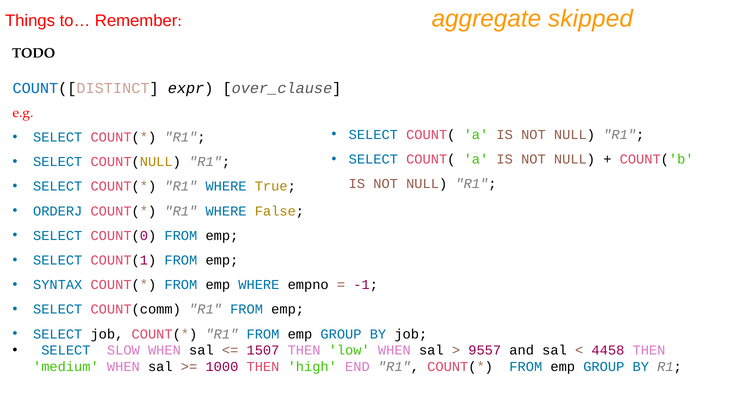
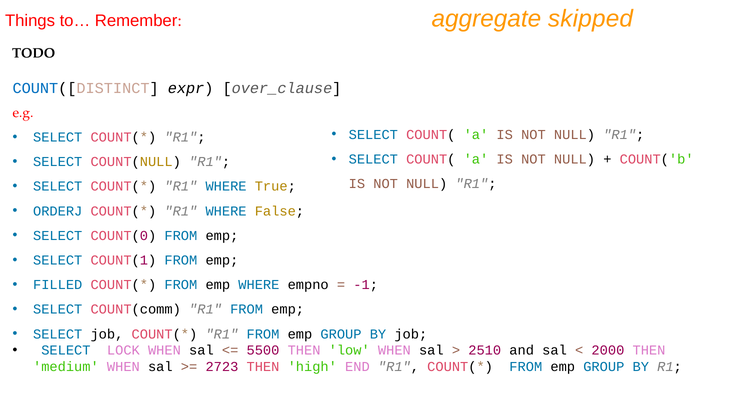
SYNTAX: SYNTAX -> FILLED
SLOW: SLOW -> LOCK
1507: 1507 -> 5500
9557: 9557 -> 2510
4458: 4458 -> 2000
1000: 1000 -> 2723
